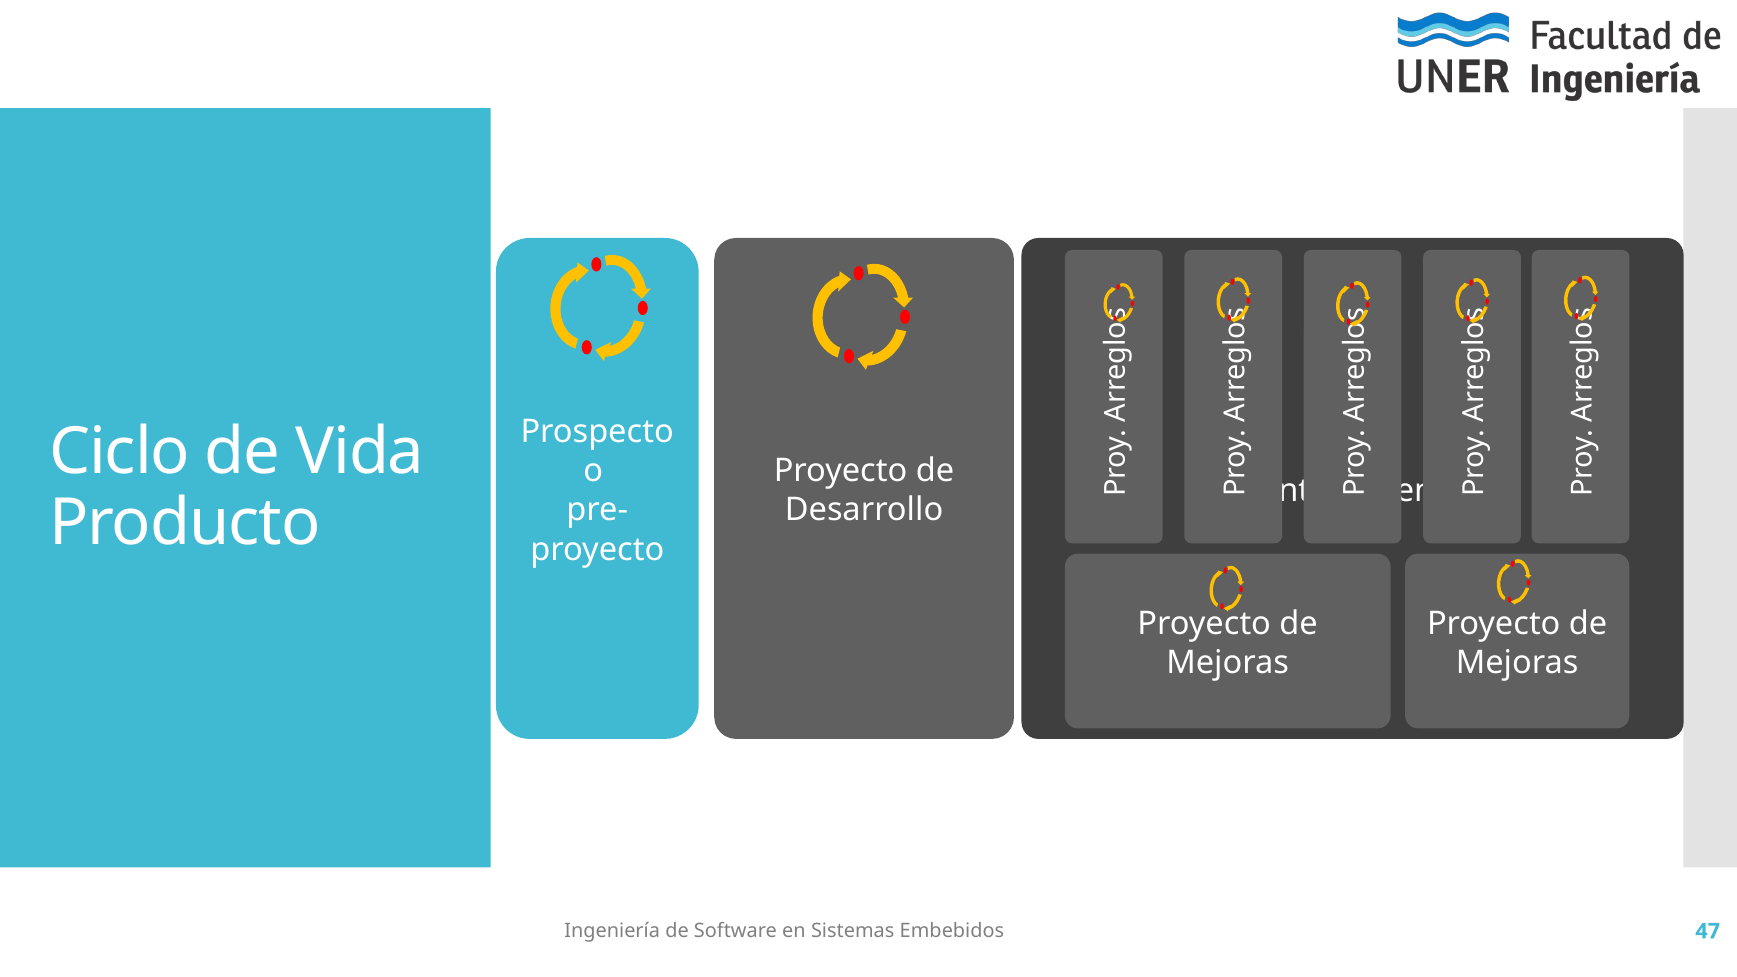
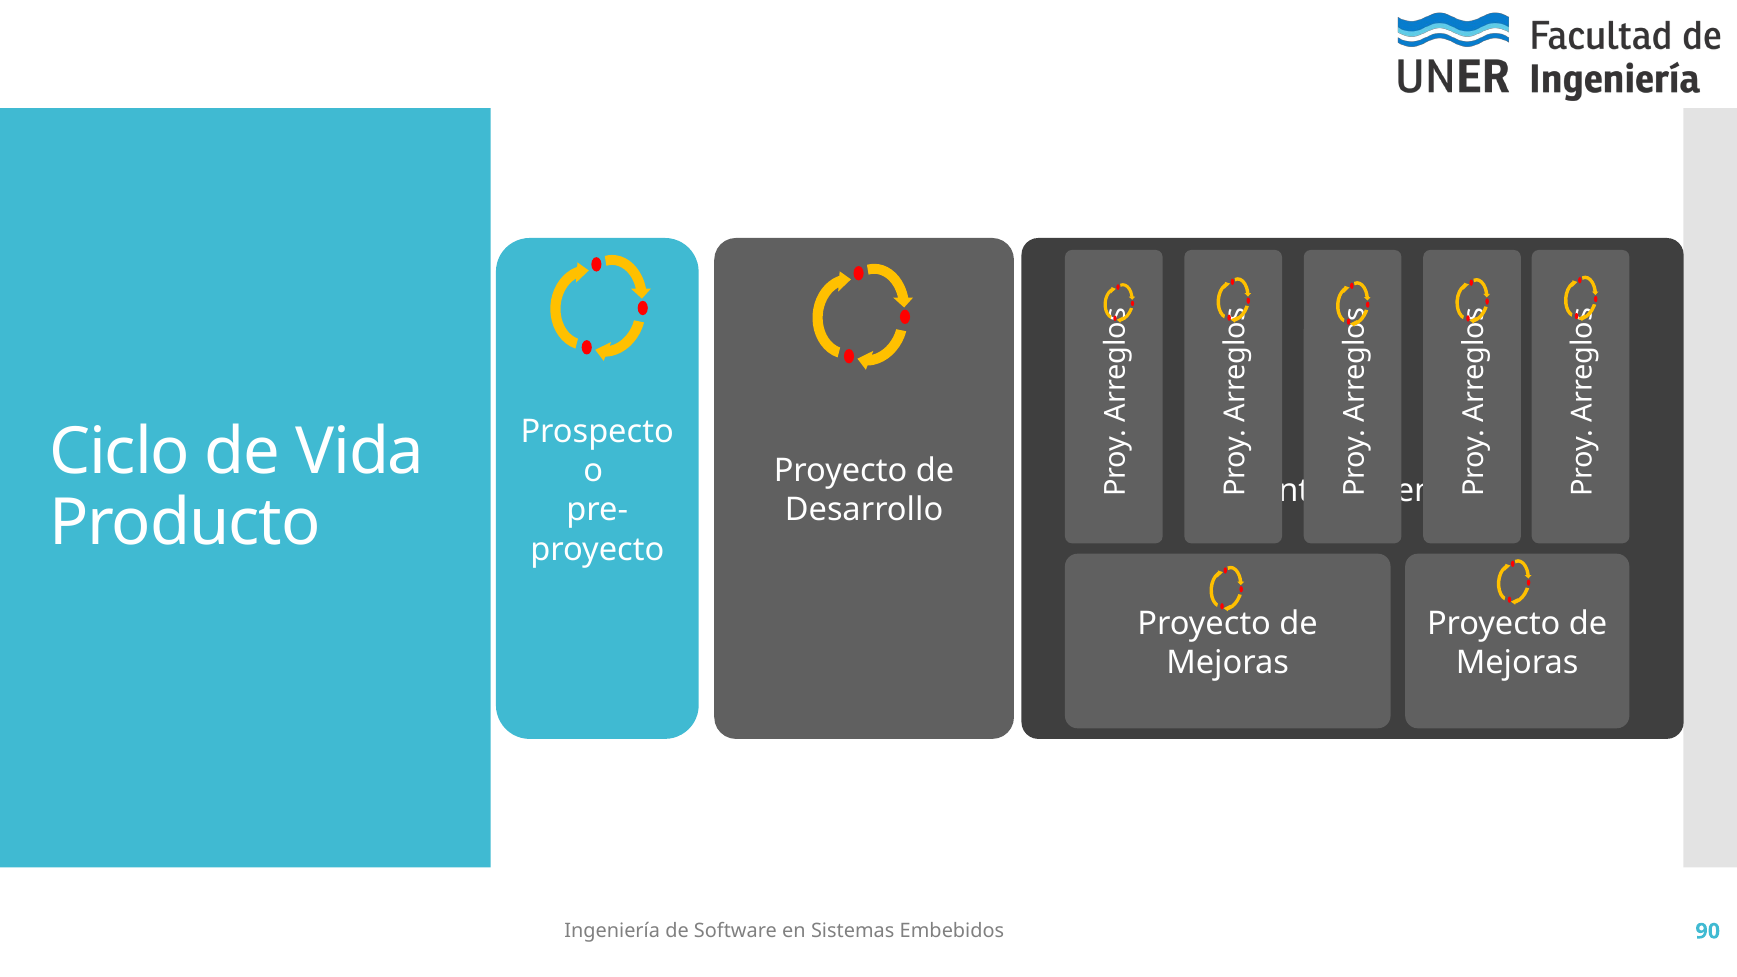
47: 47 -> 90
